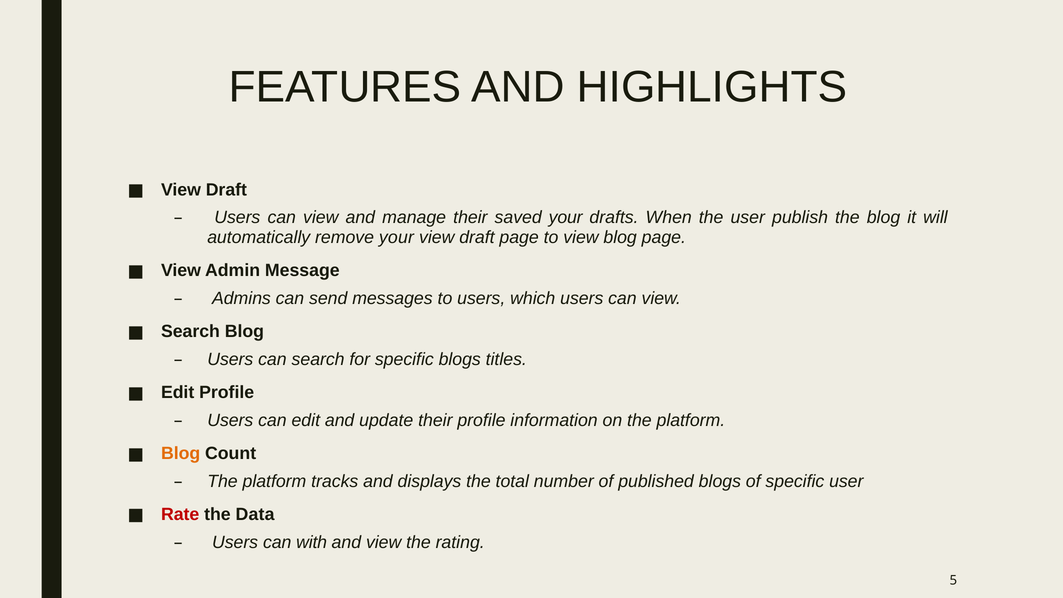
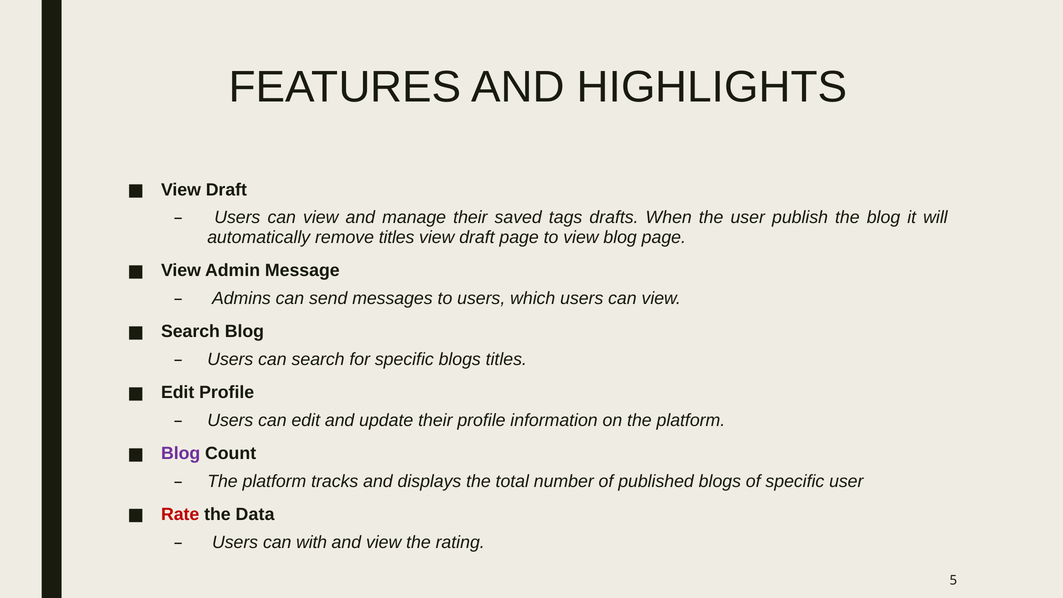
saved your: your -> tags
remove your: your -> titles
Blog at (181, 454) colour: orange -> purple
